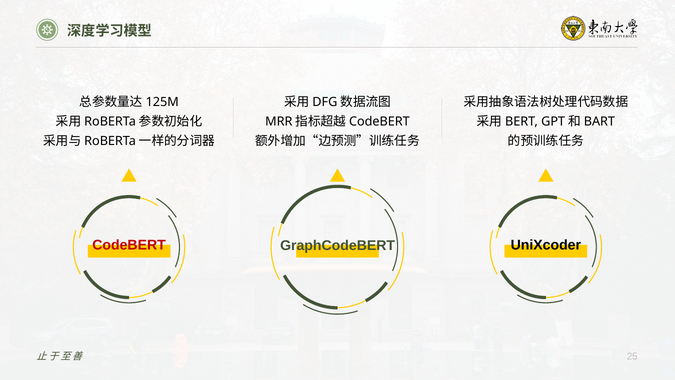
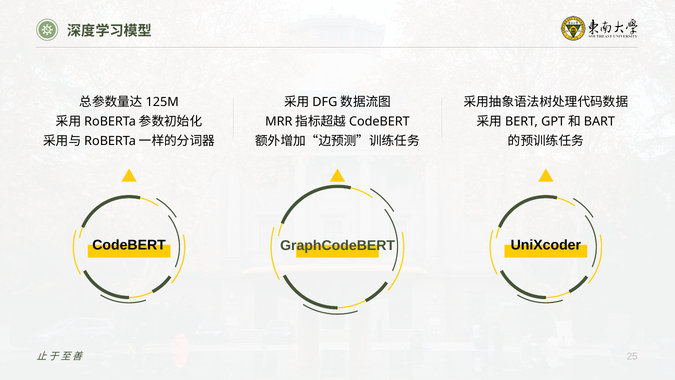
CodeBERT colour: red -> black
